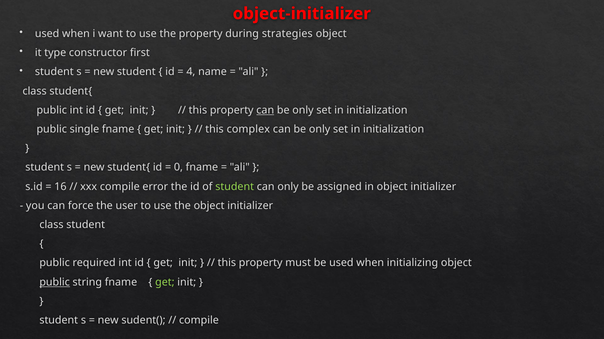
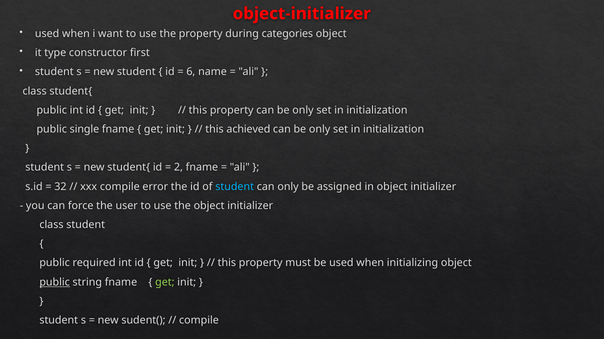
strategies: strategies -> categories
4: 4 -> 6
can at (265, 110) underline: present -> none
complex: complex -> achieved
0: 0 -> 2
16: 16 -> 32
student at (235, 187) colour: light green -> light blue
